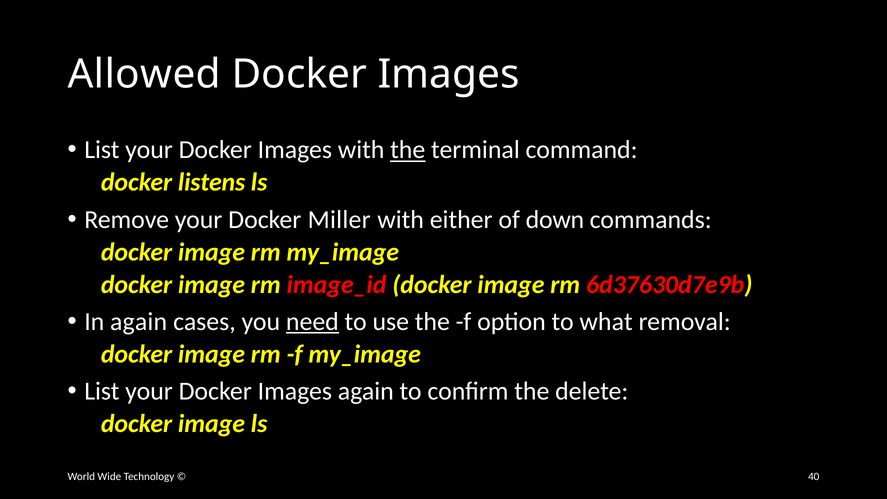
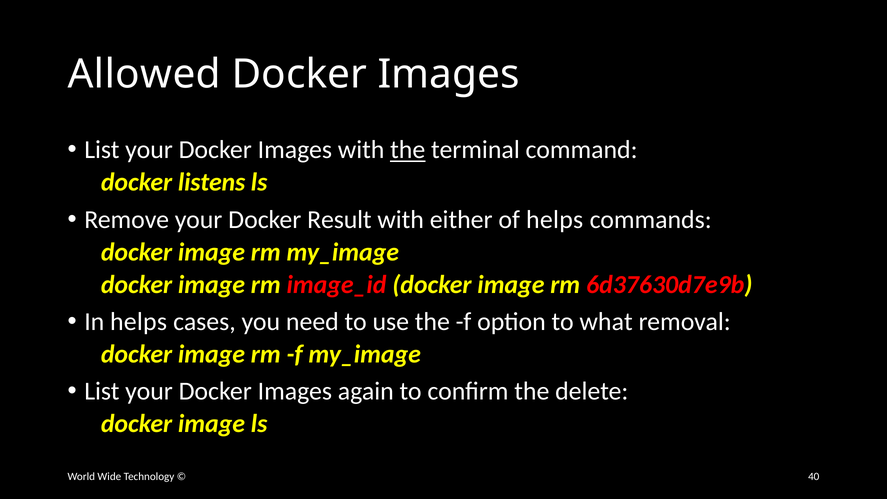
Miller: Miller -> Result
of down: down -> helps
In again: again -> helps
need underline: present -> none
